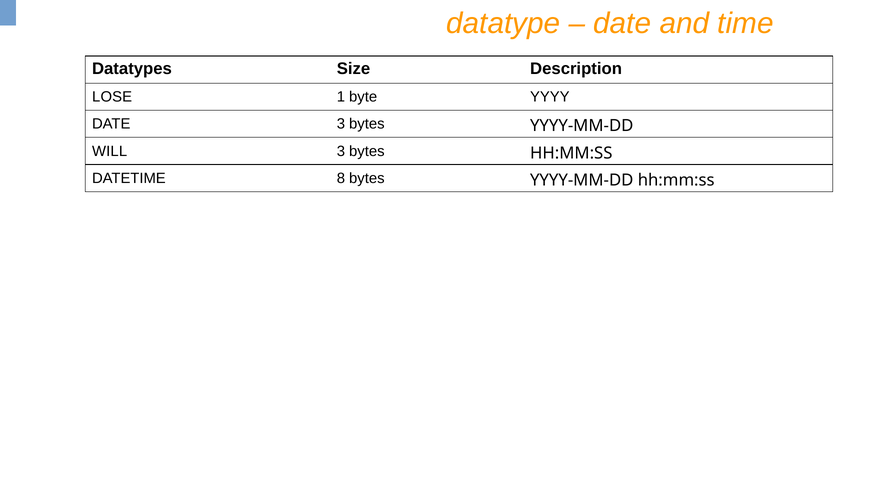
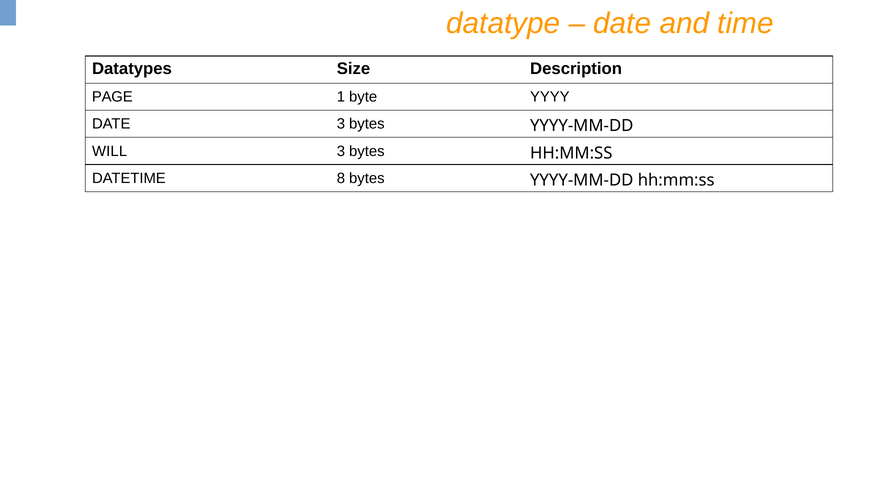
LOSE: LOSE -> PAGE
